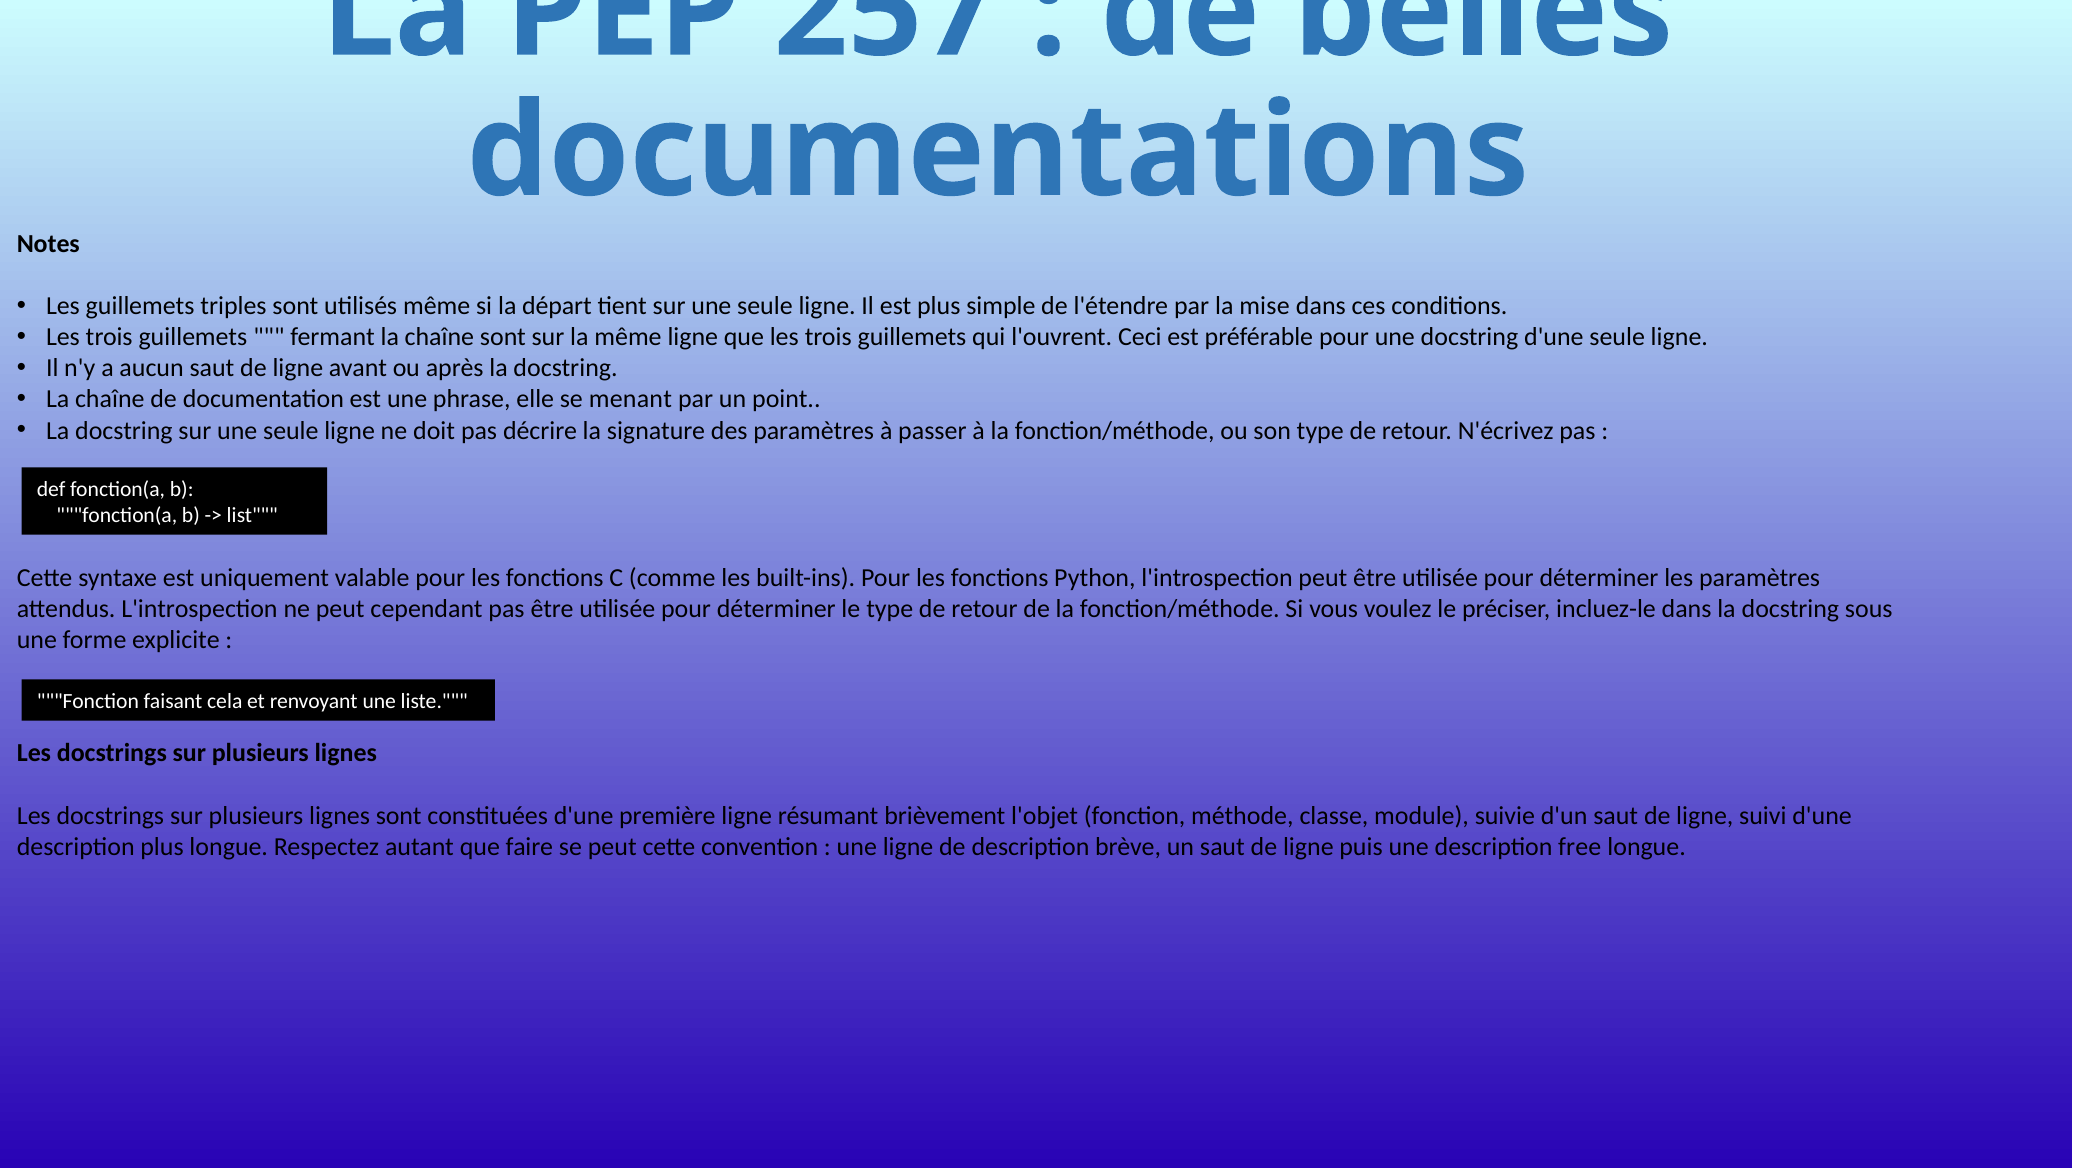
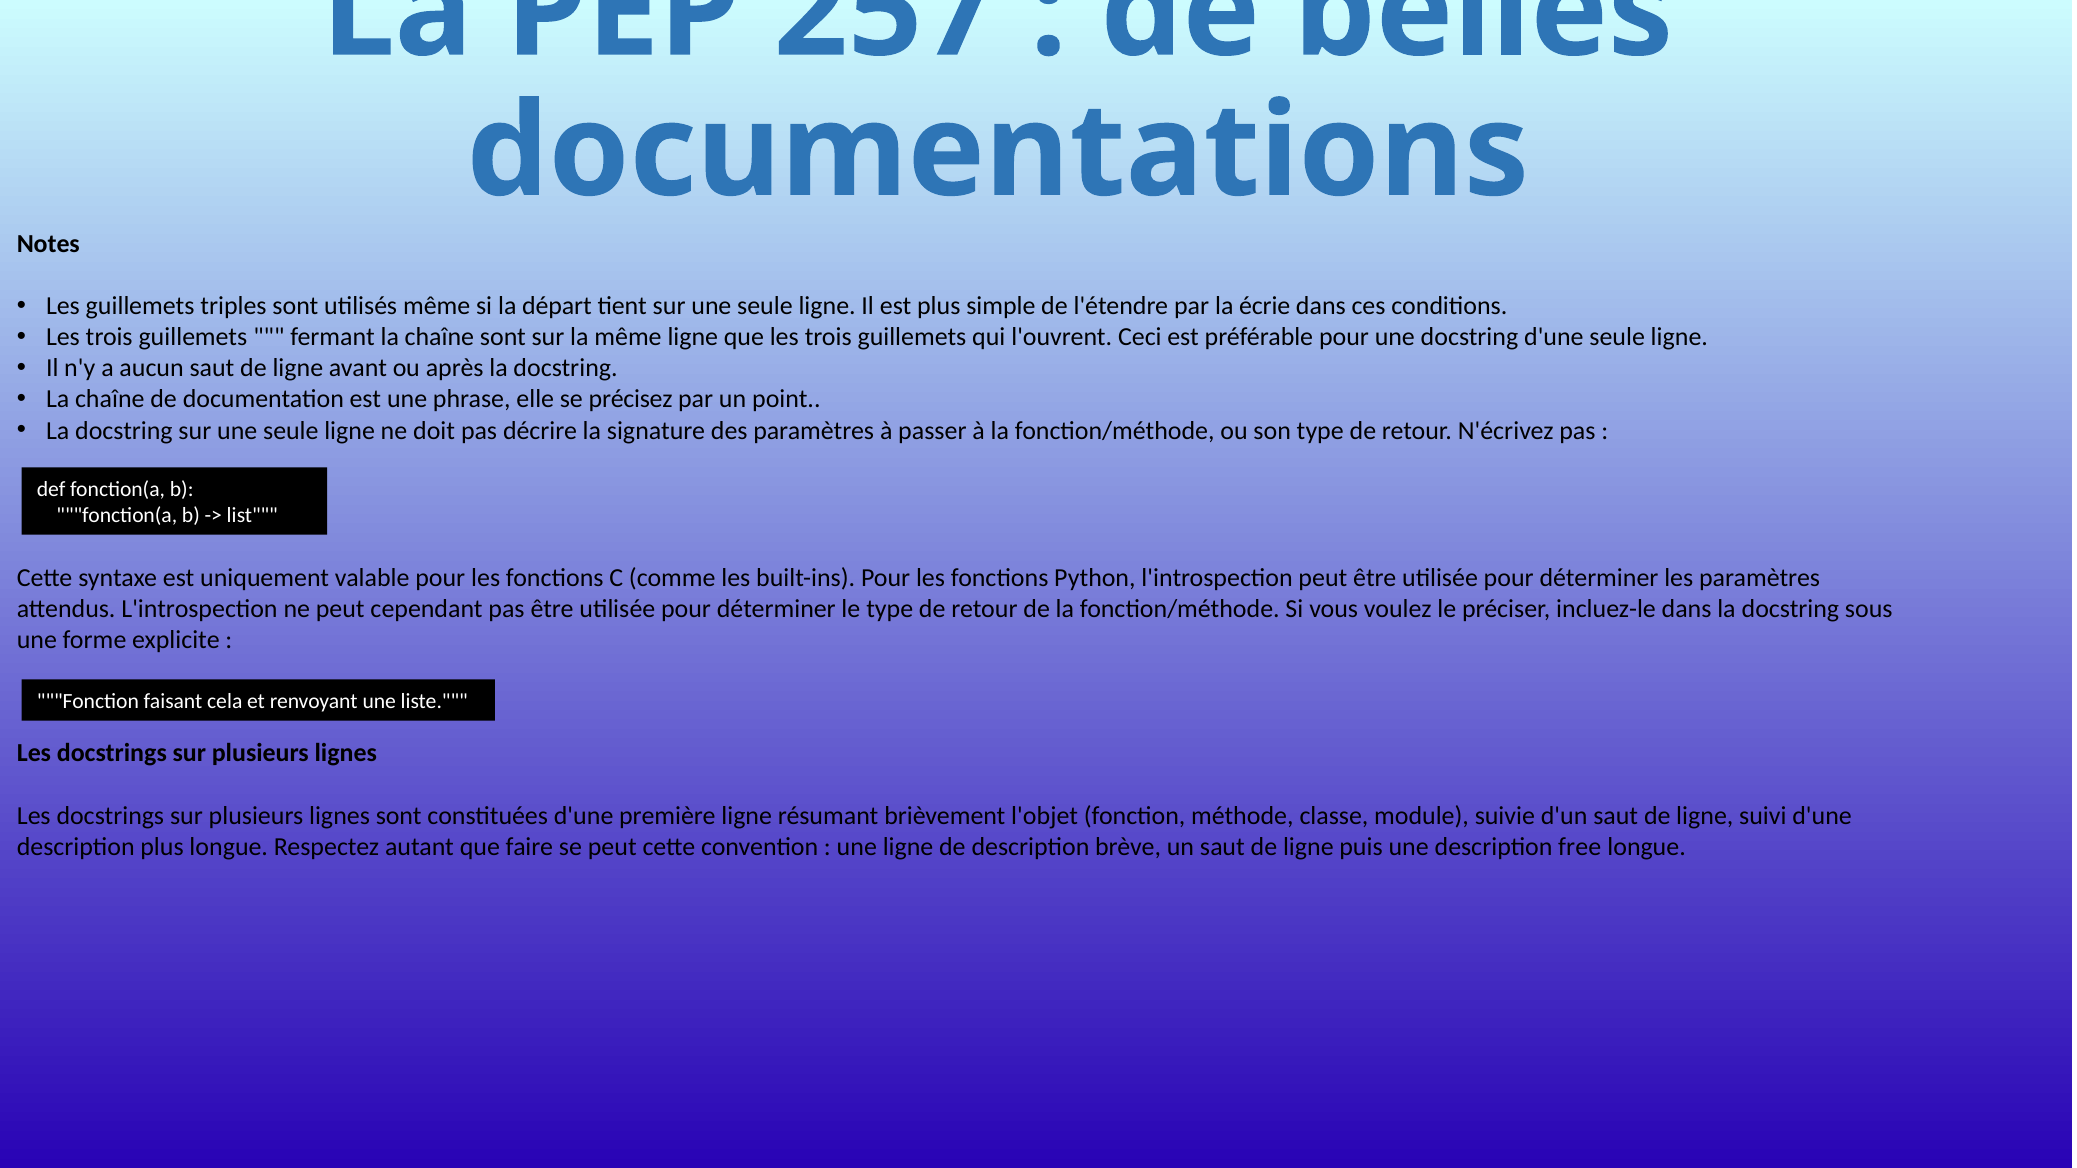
mise: mise -> écrie
menant: menant -> précisez
